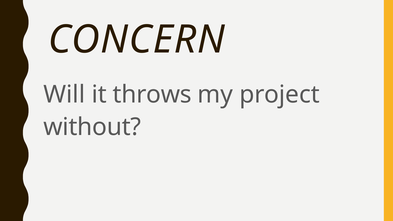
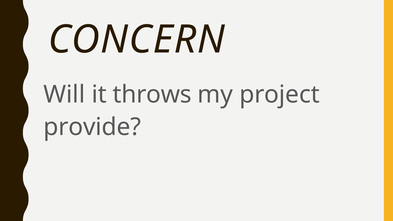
without: without -> provide
